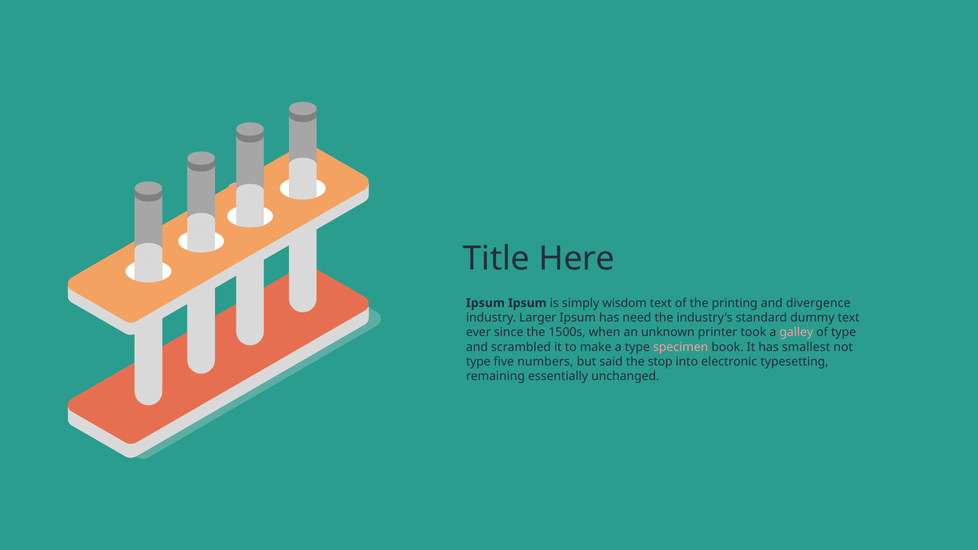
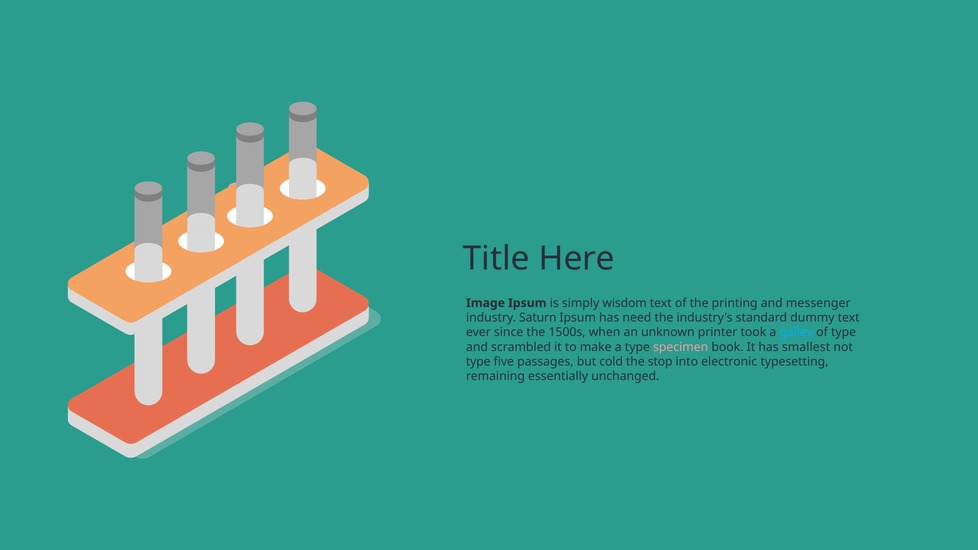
Ipsum at (485, 303): Ipsum -> Image
divergence: divergence -> messenger
Larger: Larger -> Saturn
galley colour: pink -> light blue
numbers: numbers -> passages
said: said -> cold
